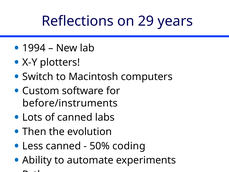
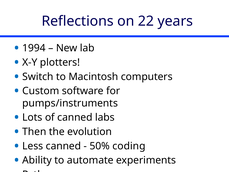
29: 29 -> 22
before/instruments: before/instruments -> pumps/instruments
